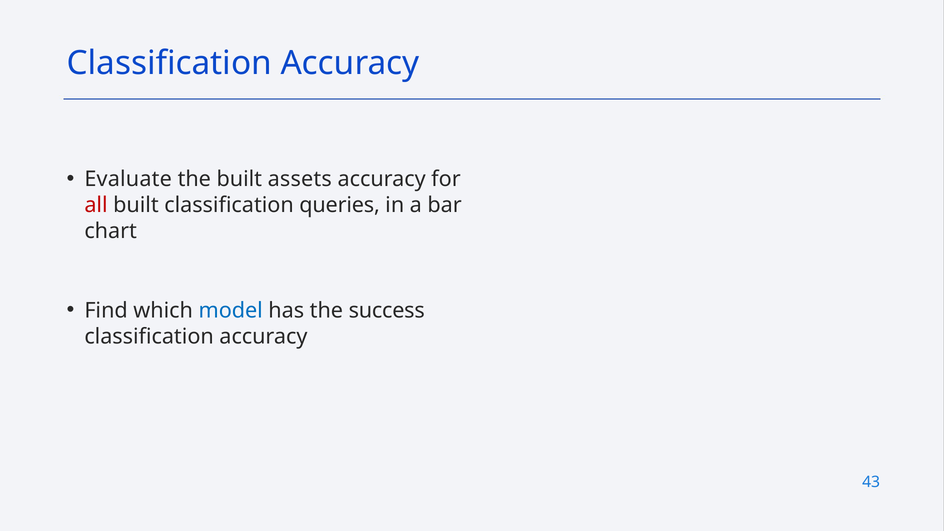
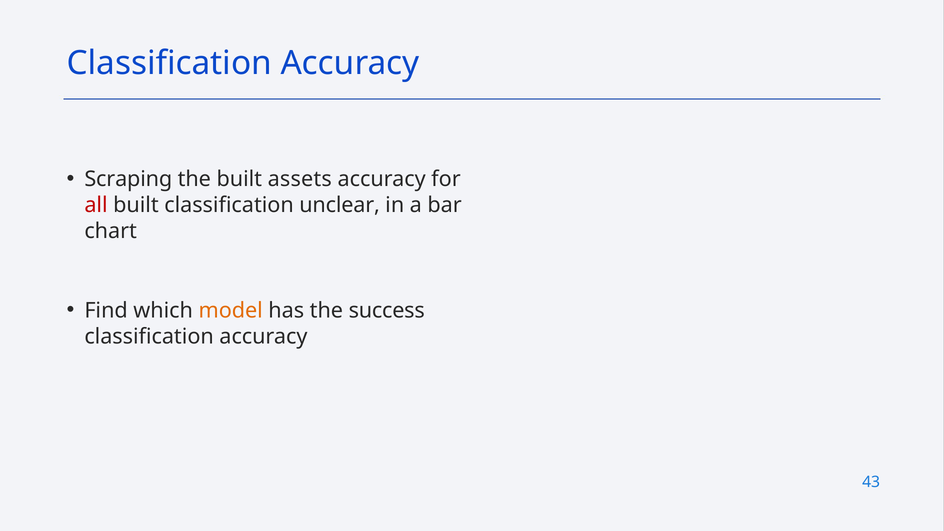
Evaluate: Evaluate -> Scraping
queries: queries -> unclear
model colour: blue -> orange
